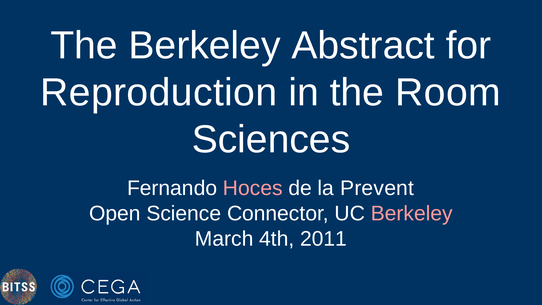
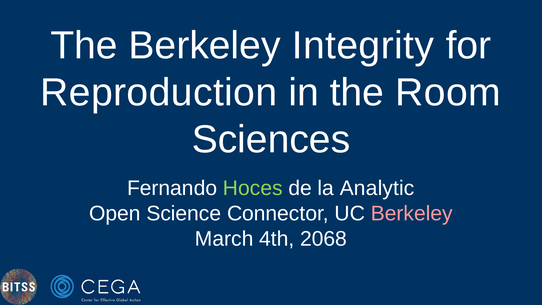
Abstract: Abstract -> Integrity
Hoces colour: pink -> light green
Prevent: Prevent -> Analytic
2011: 2011 -> 2068
